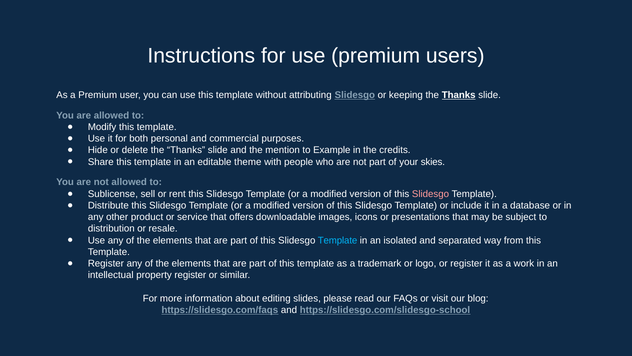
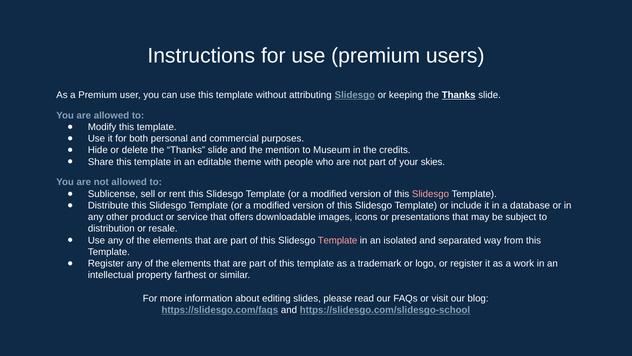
Example: Example -> Museum
Template at (338, 240) colour: light blue -> pink
property register: register -> farthest
